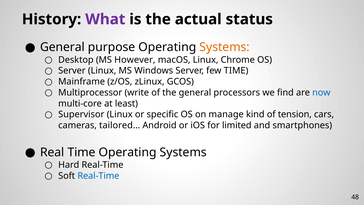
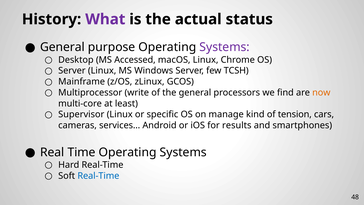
Systems at (225, 47) colour: orange -> purple
However: However -> Accessed
few TIME: TIME -> TCSH
now colour: blue -> orange
tailored…: tailored… -> services…
limited: limited -> results
